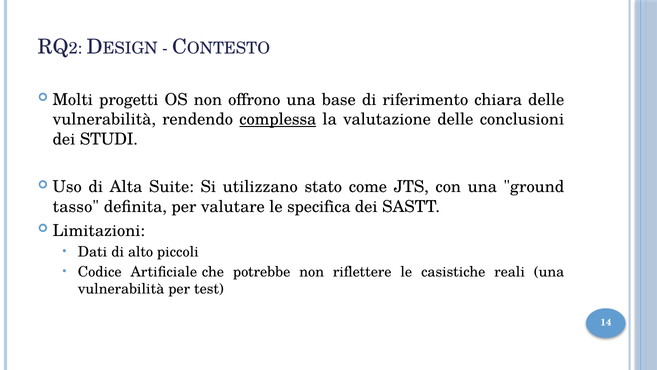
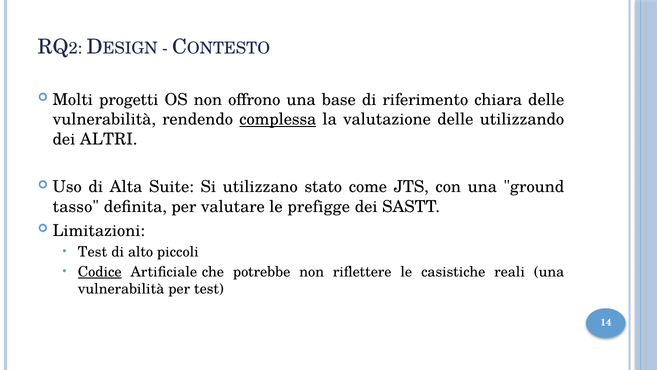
conclusioni: conclusioni -> utilizzando
STUDI: STUDI -> ALTRI
specifica: specifica -> prefigge
Dati at (93, 252): Dati -> Test
Codice underline: none -> present
